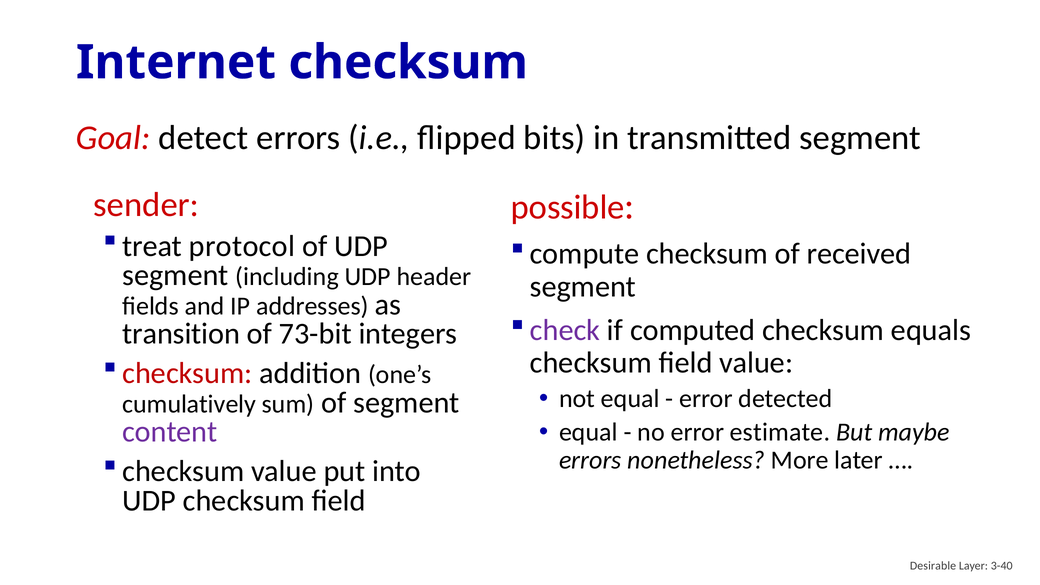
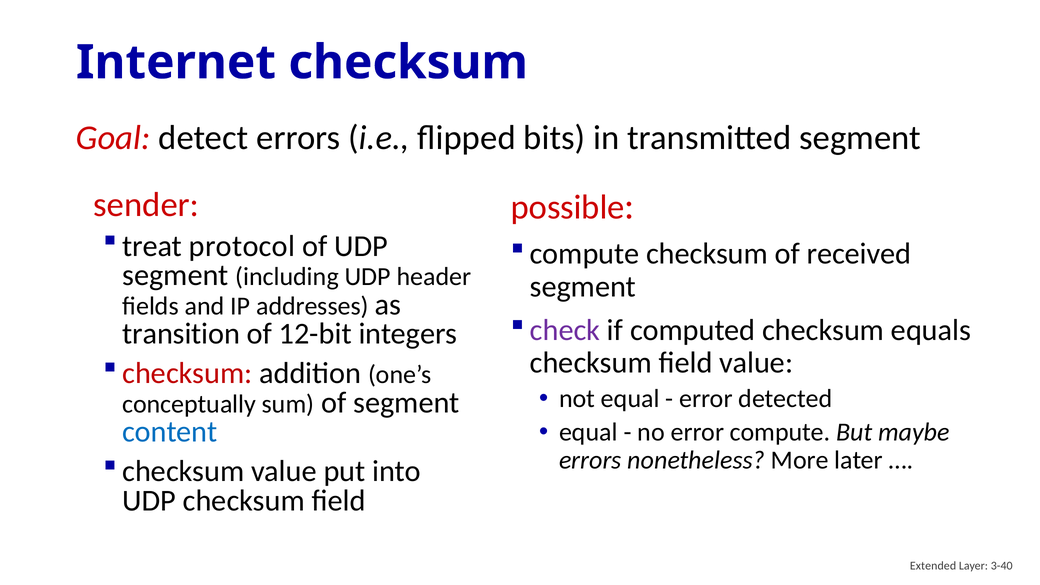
73-bit: 73-bit -> 12-bit
cumulatively: cumulatively -> conceptually
error estimate: estimate -> compute
content colour: purple -> blue
Desirable: Desirable -> Extended
